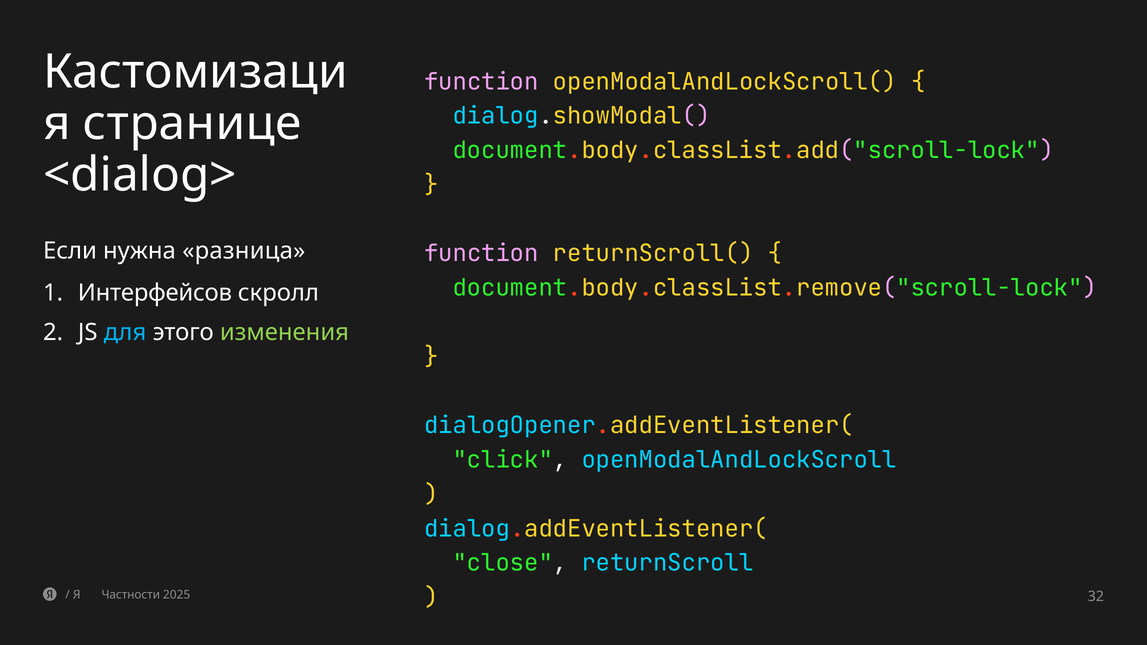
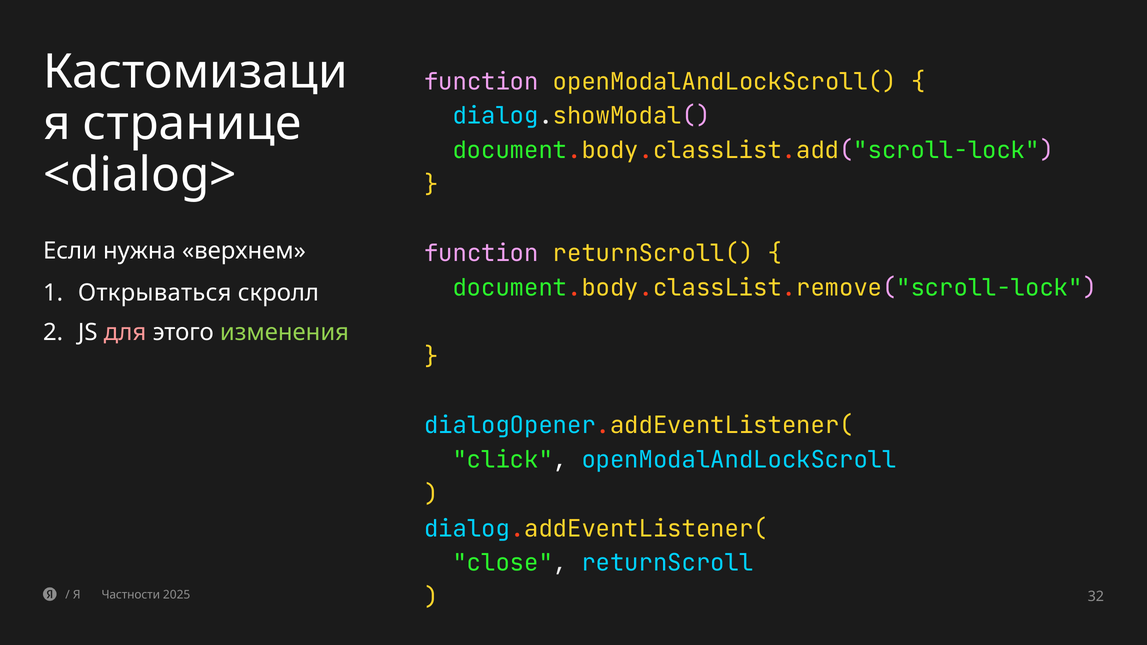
разница: разница -> верхнем
Интерфейсов: Интерфейсов -> Открываться
для colour: light blue -> pink
